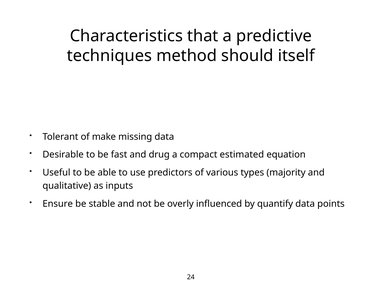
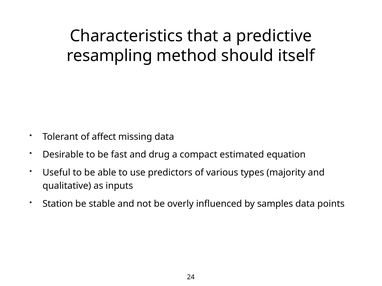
techniques: techniques -> resampling
make: make -> affect
Ensure: Ensure -> Station
quantify: quantify -> samples
